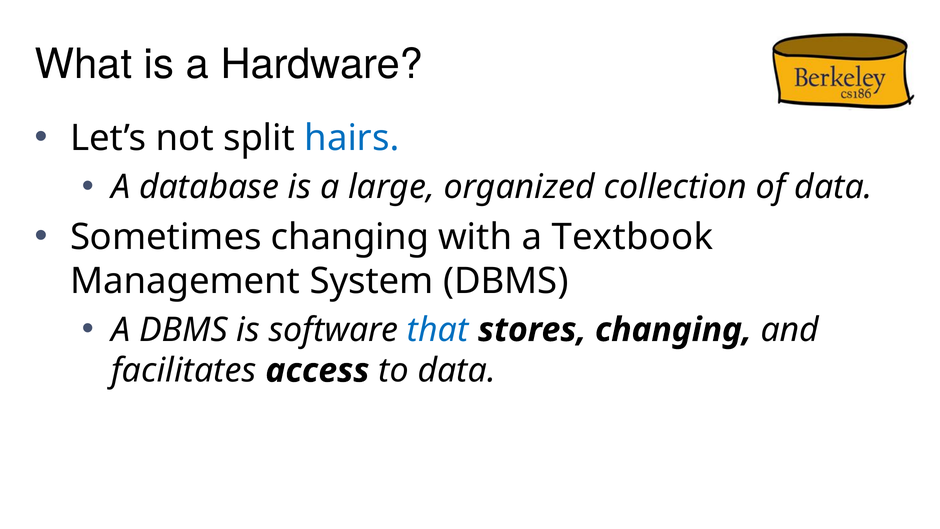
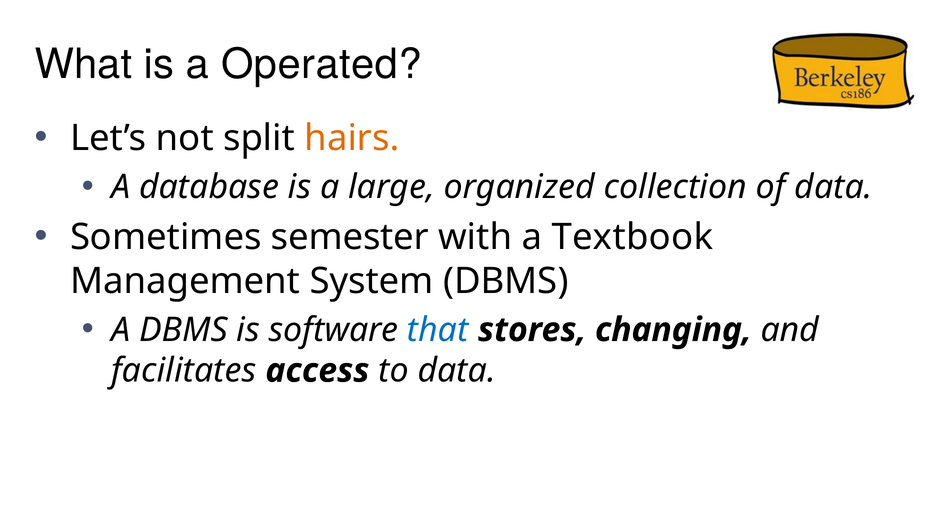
Hardware: Hardware -> Operated
hairs colour: blue -> orange
Sometimes changing: changing -> semester
